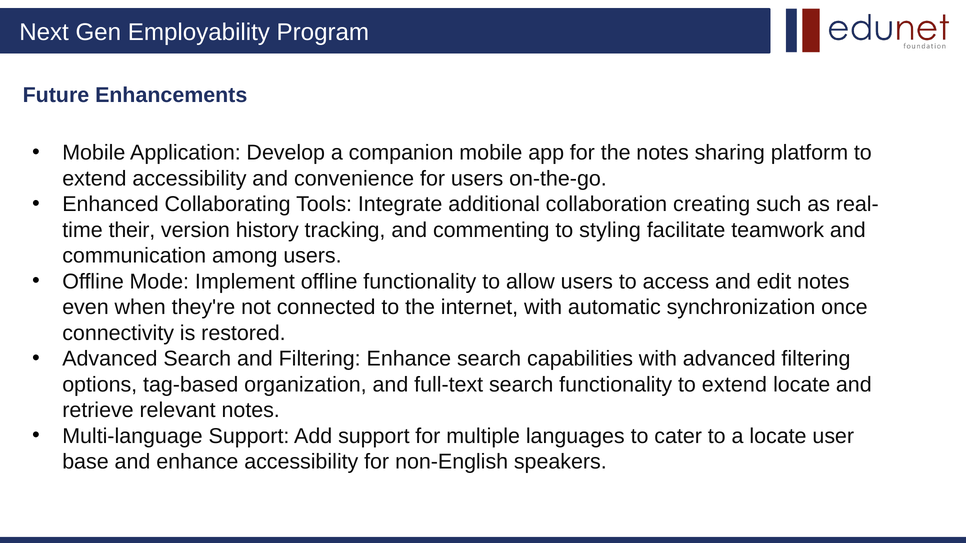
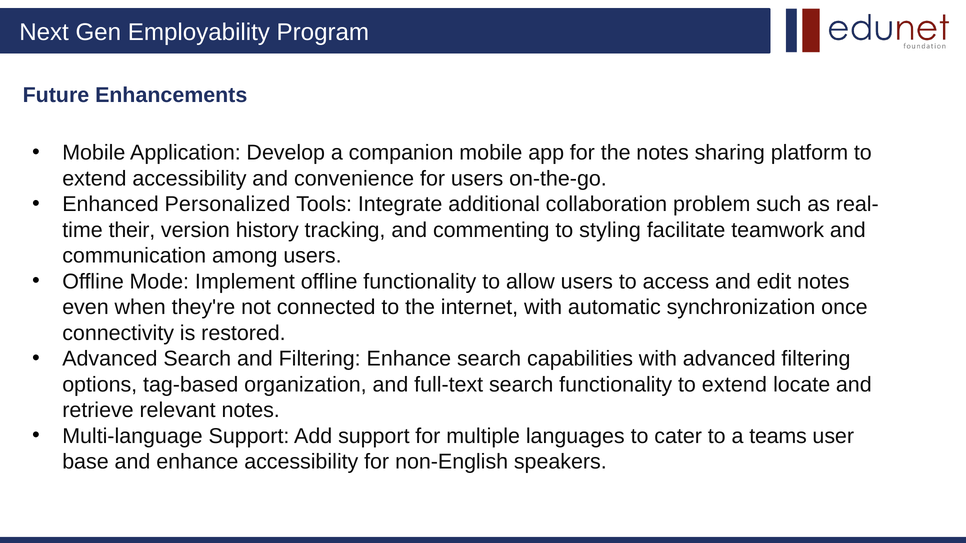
Collaborating: Collaborating -> Personalized
creating: creating -> problem
a locate: locate -> teams
